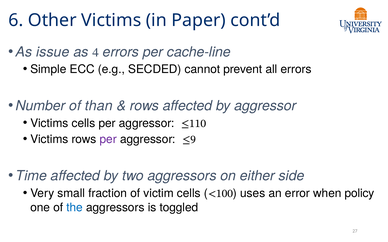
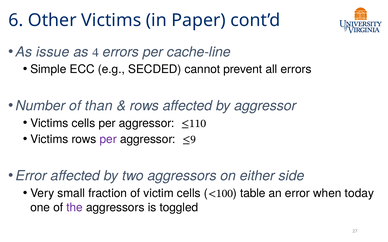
Time at (31, 176): Time -> Error
uses: uses -> table
policy: policy -> today
the colour: blue -> purple
